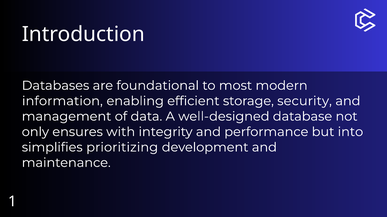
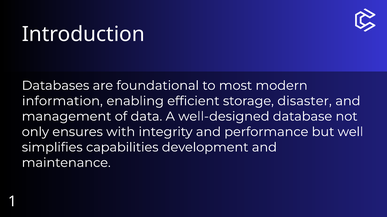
security: security -> disaster
into: into -> well
prioritizing: prioritizing -> capabilities
